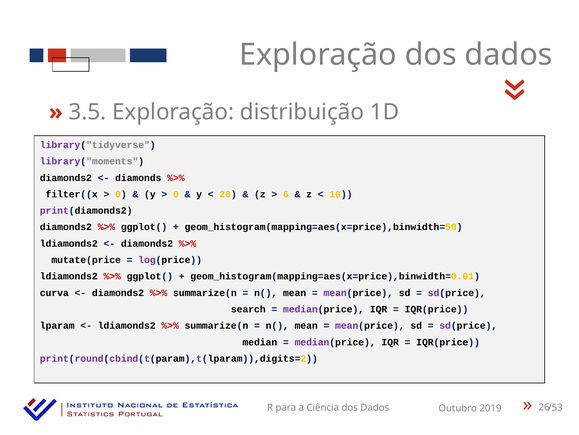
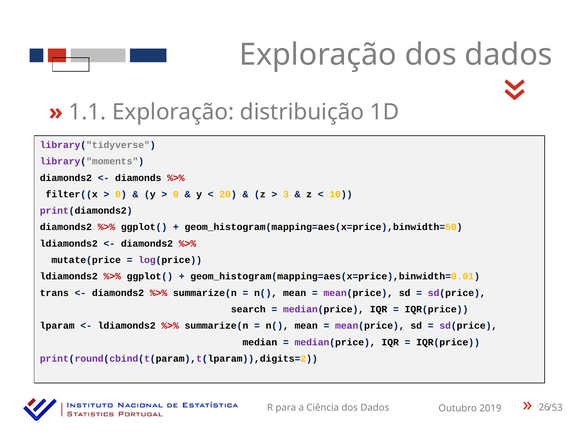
3.5: 3.5 -> 1.1
6: 6 -> 3
curva: curva -> trans
